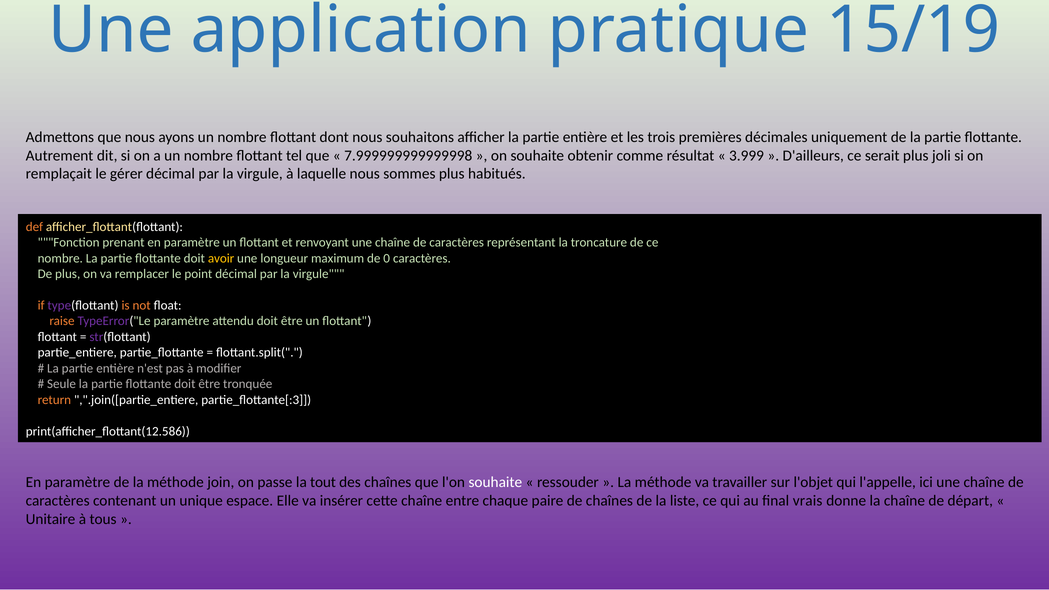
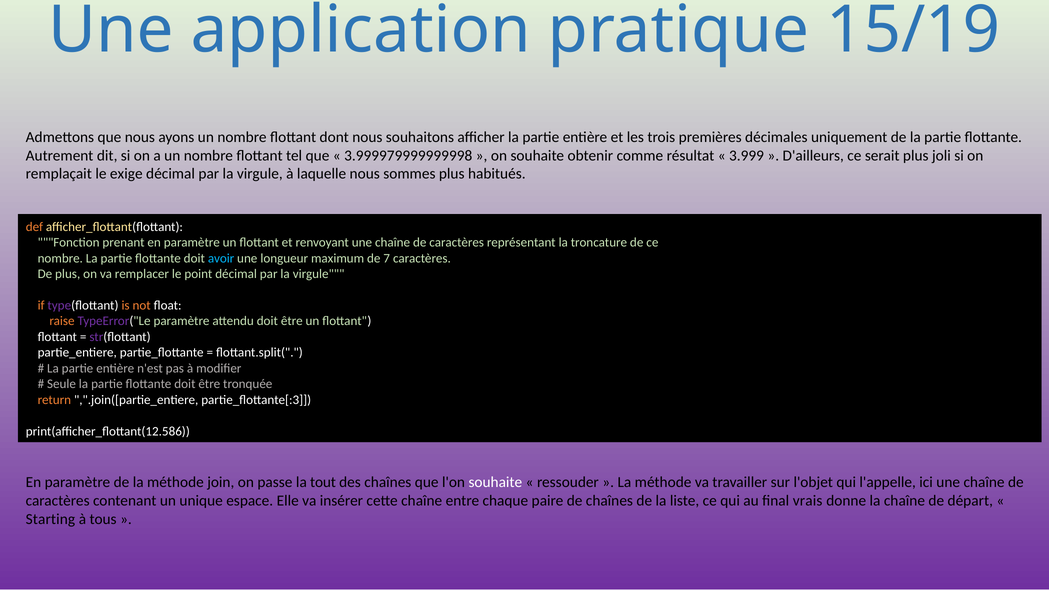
7.999999999999998: 7.999999999999998 -> 3.999979999999998
gérer: gérer -> exige
avoir colour: yellow -> light blue
0: 0 -> 7
Unitaire: Unitaire -> Starting
